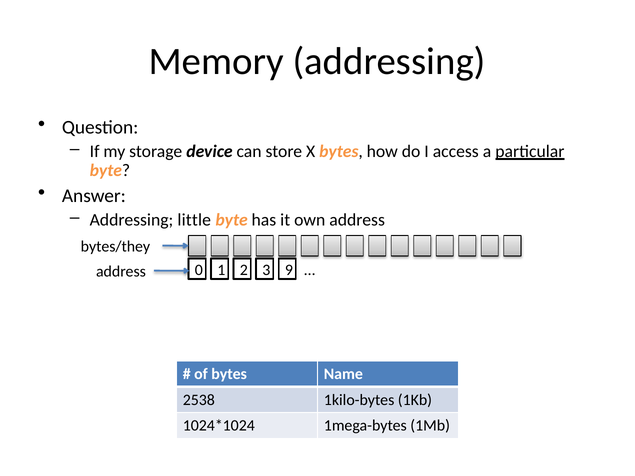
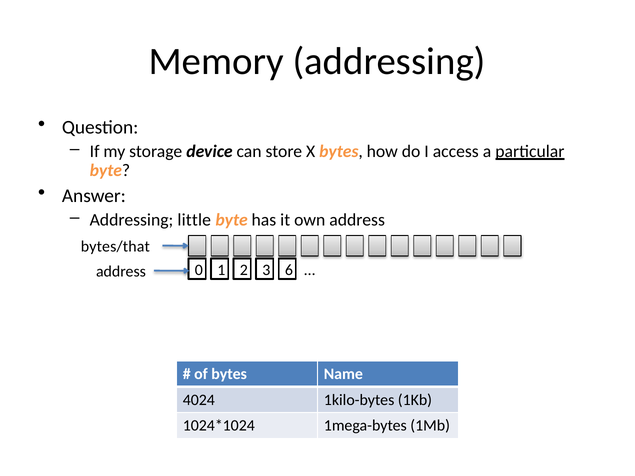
bytes/they: bytes/they -> bytes/that
9: 9 -> 6
2538: 2538 -> 4024
